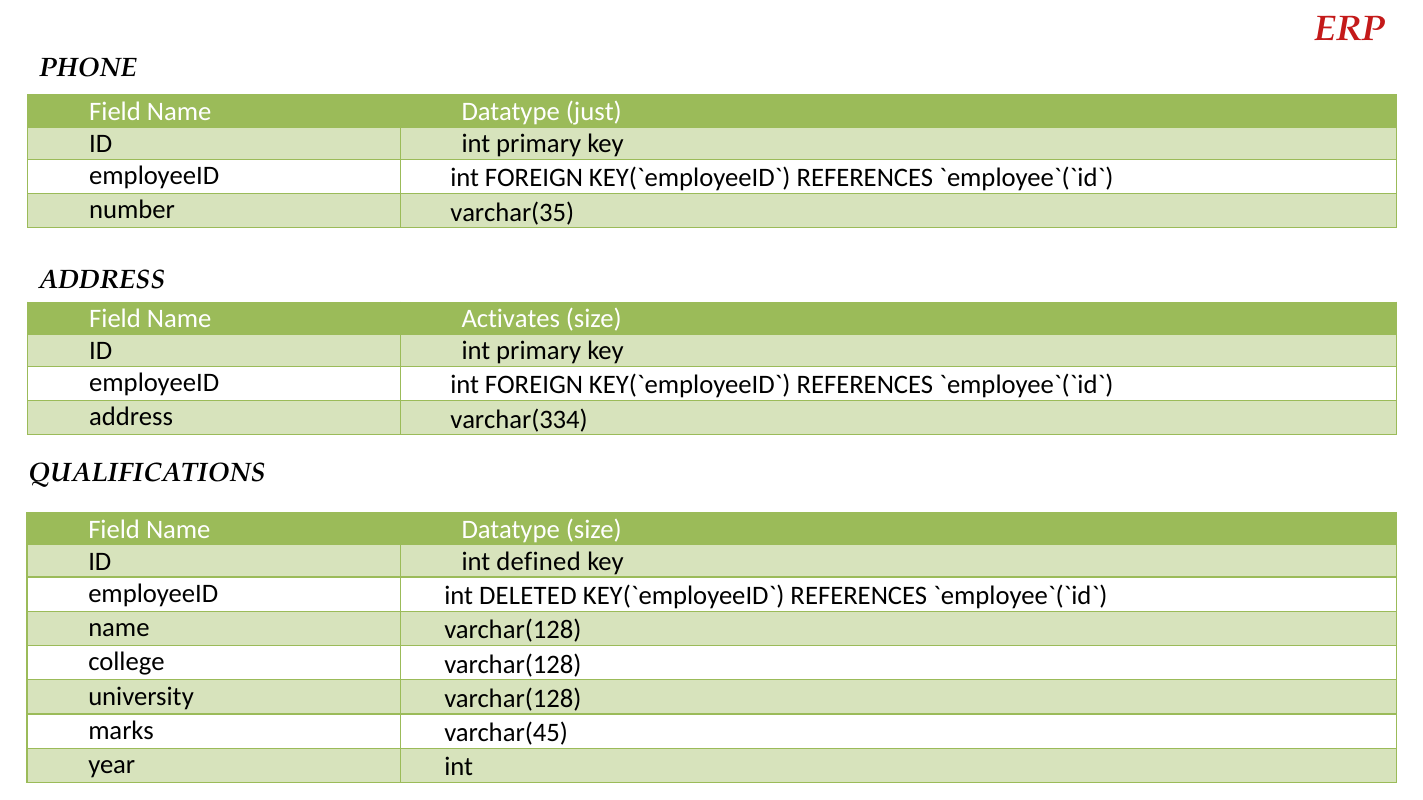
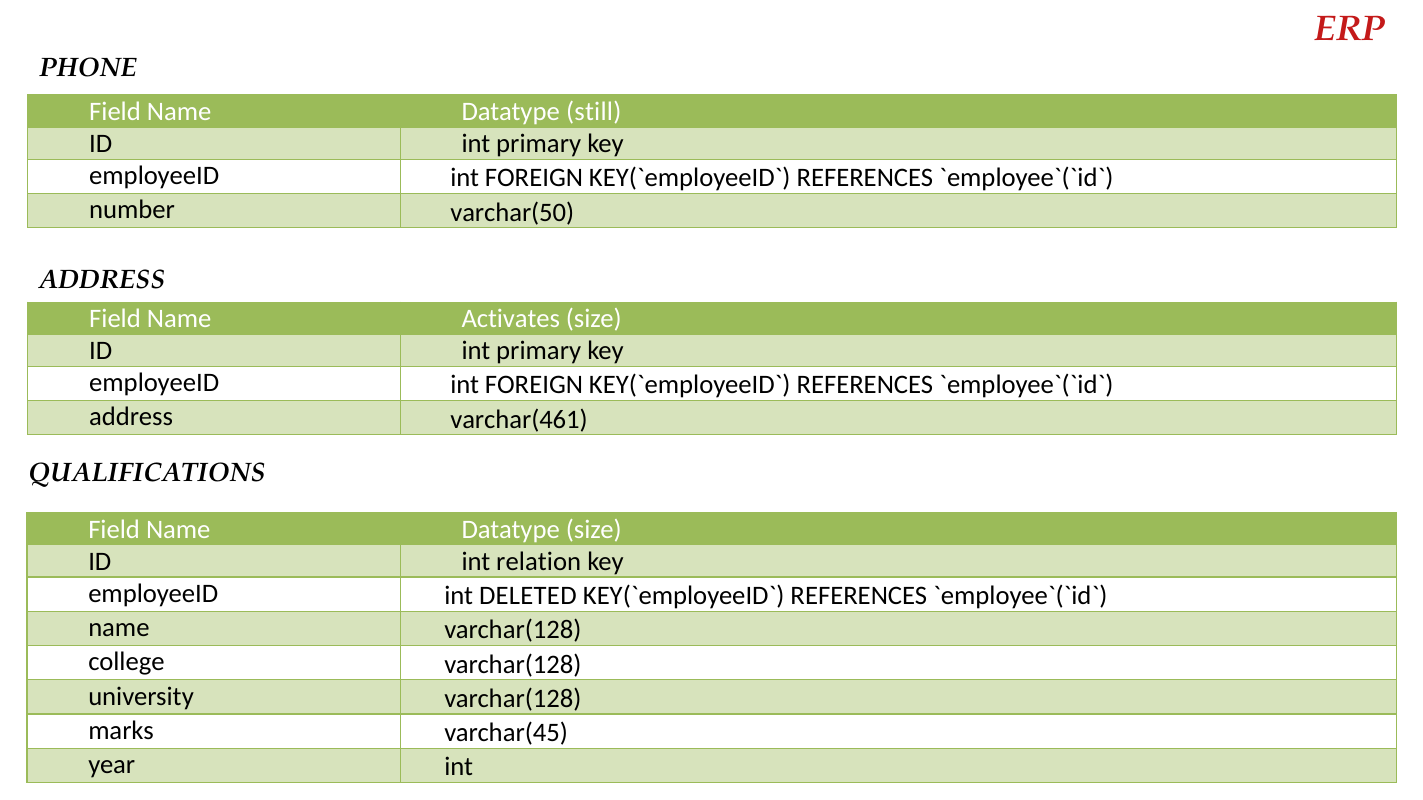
just: just -> still
varchar(35: varchar(35 -> varchar(50
varchar(334: varchar(334 -> varchar(461
defined: defined -> relation
